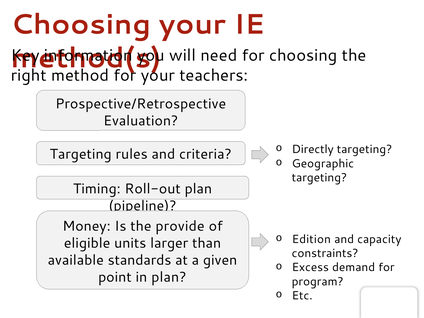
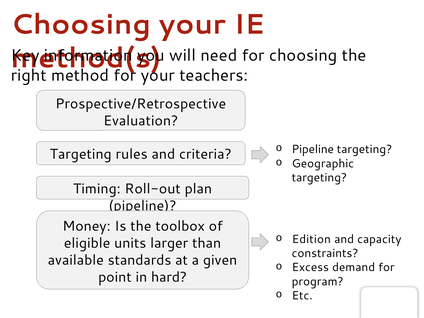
Directly at (313, 149): Directly -> Pipeline
provide: provide -> toolbox
in plan: plan -> hard
